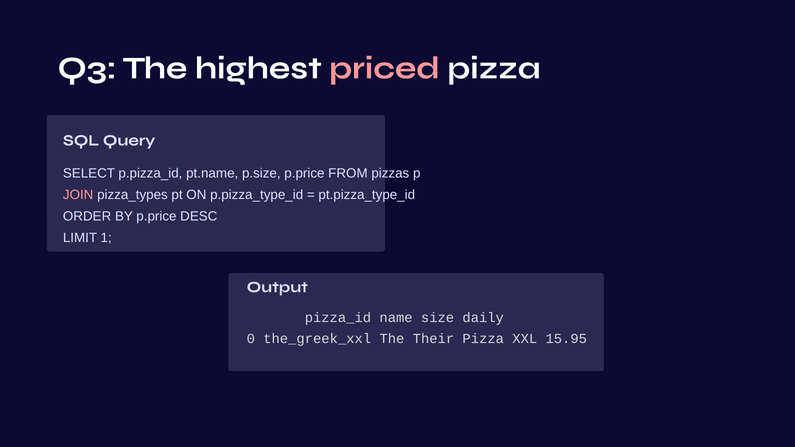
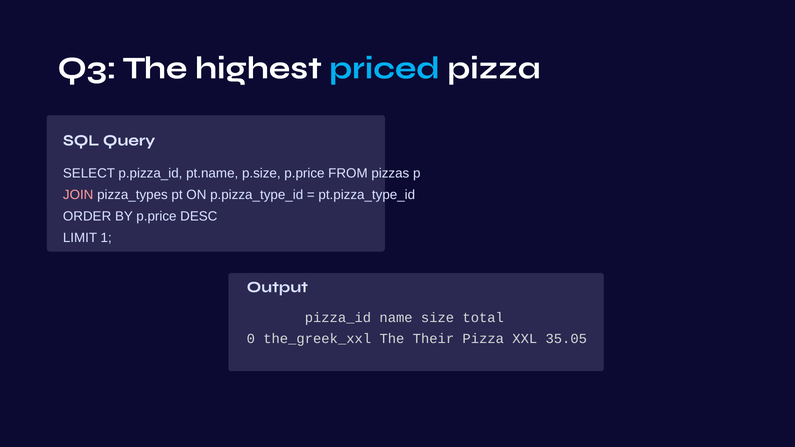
priced colour: pink -> light blue
daily: daily -> total
15.95: 15.95 -> 35.05
